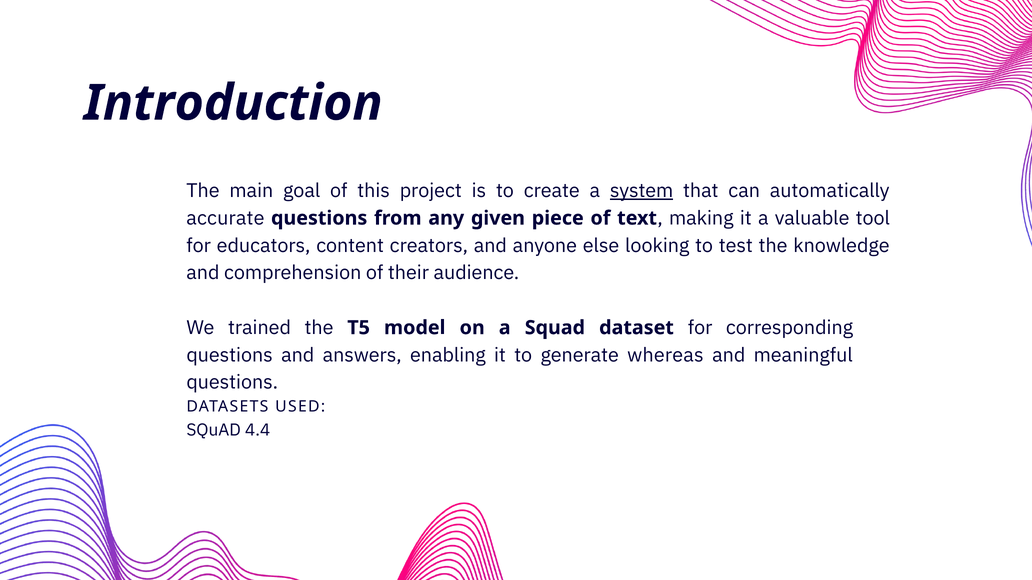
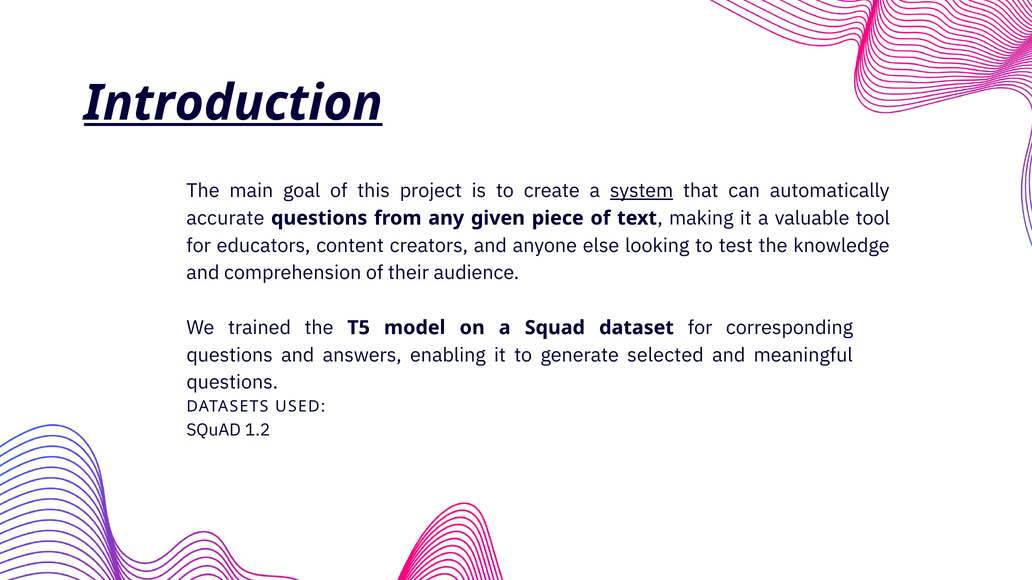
Introduction underline: none -> present
whereas: whereas -> selected
4.4: 4.4 -> 1.2
